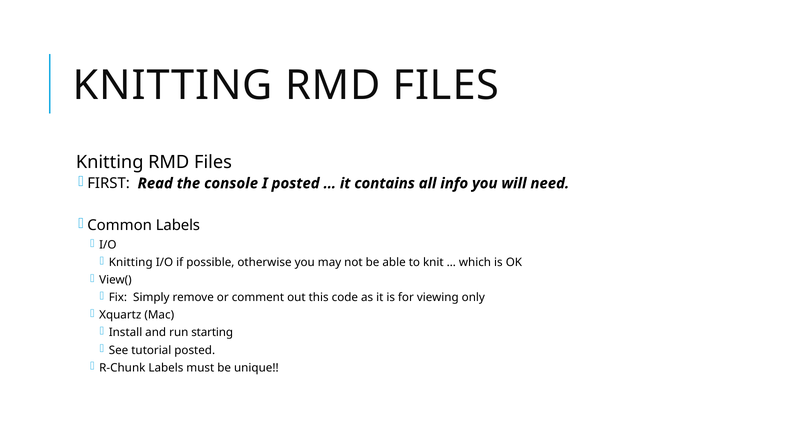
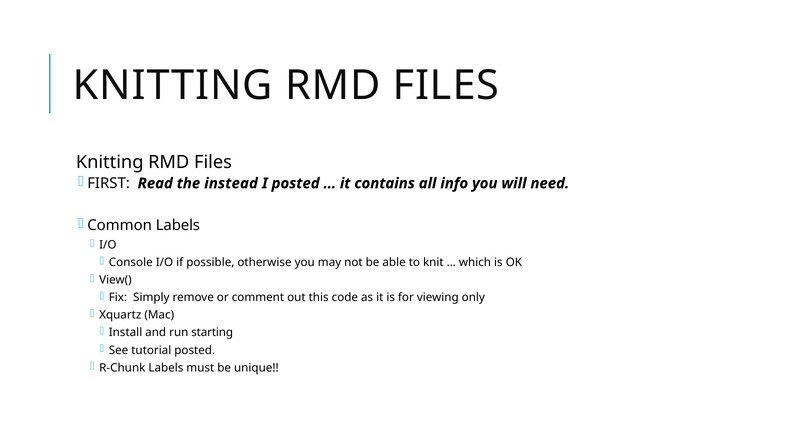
console: console -> instead
Knitting at (131, 263): Knitting -> Console
